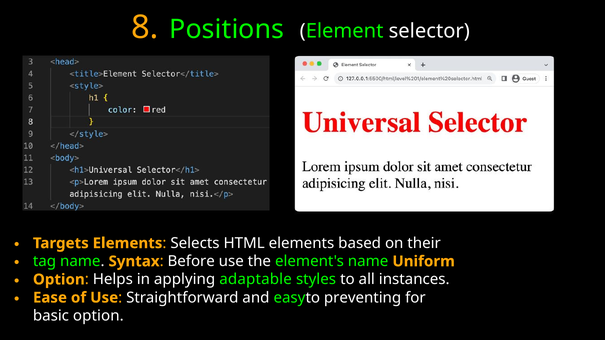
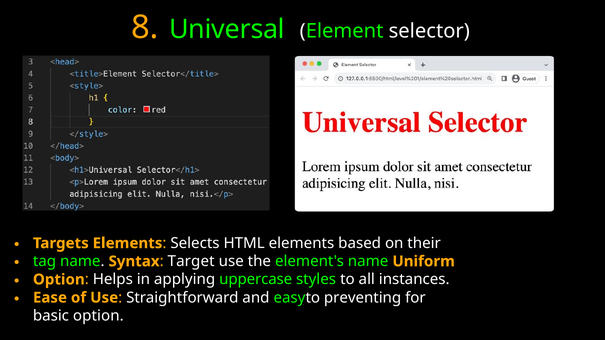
Positions: Positions -> Universal
Before: Before -> Target
adaptable: adaptable -> uppercase
